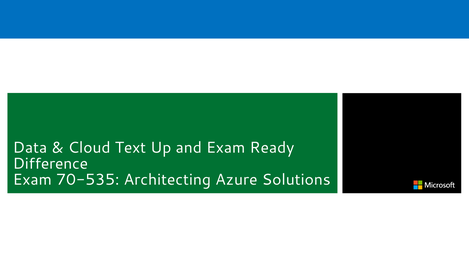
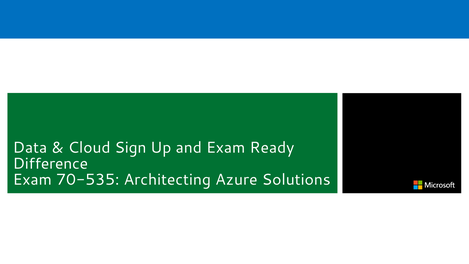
Text: Text -> Sign
